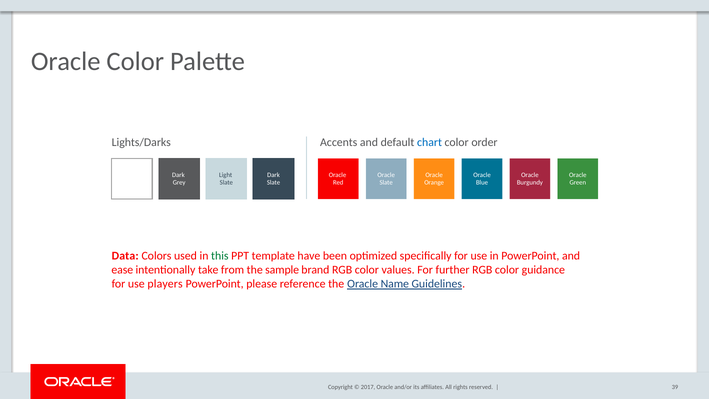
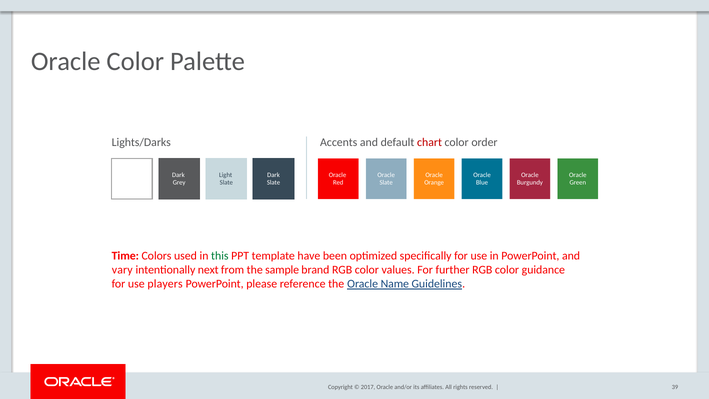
chart colour: blue -> red
Data: Data -> Time
ease: ease -> vary
take: take -> next
